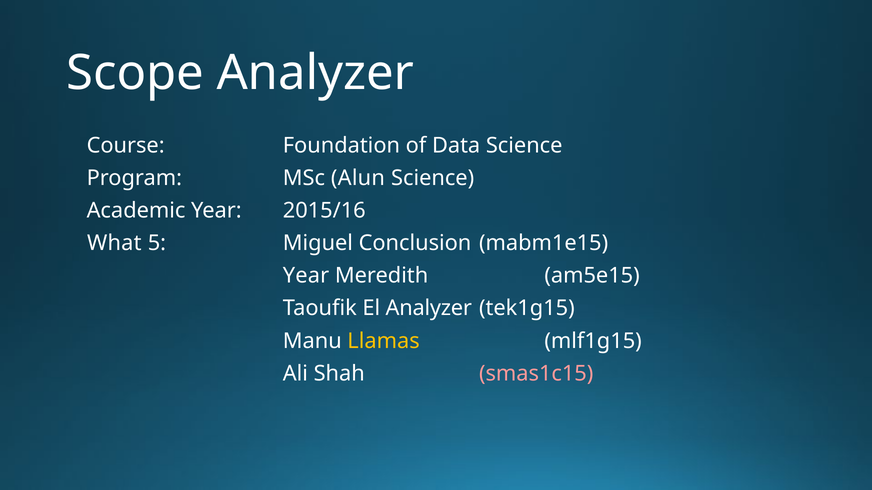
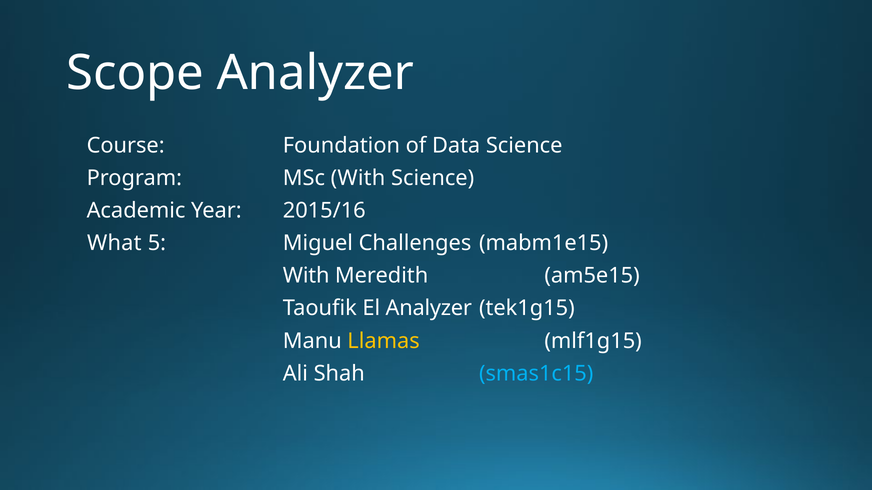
MSc Alun: Alun -> With
Conclusion: Conclusion -> Challenges
Year at (306, 276): Year -> With
smas1c15 colour: pink -> light blue
